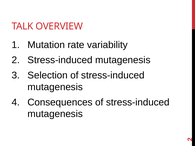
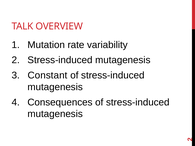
Selection: Selection -> Constant
